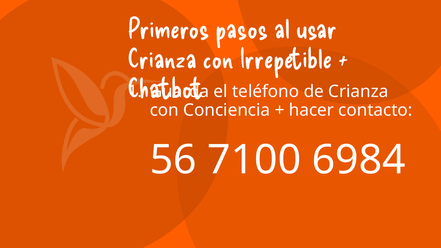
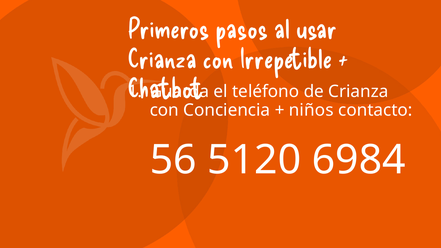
hacer: hacer -> niños
7100: 7100 -> 5120
